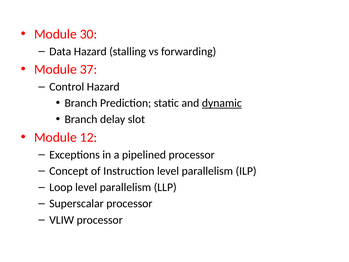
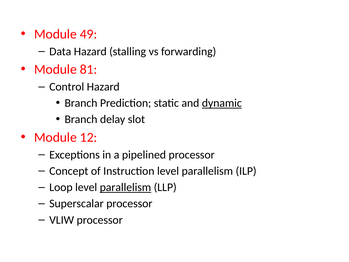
30: 30 -> 49
37: 37 -> 81
parallelism at (125, 187) underline: none -> present
